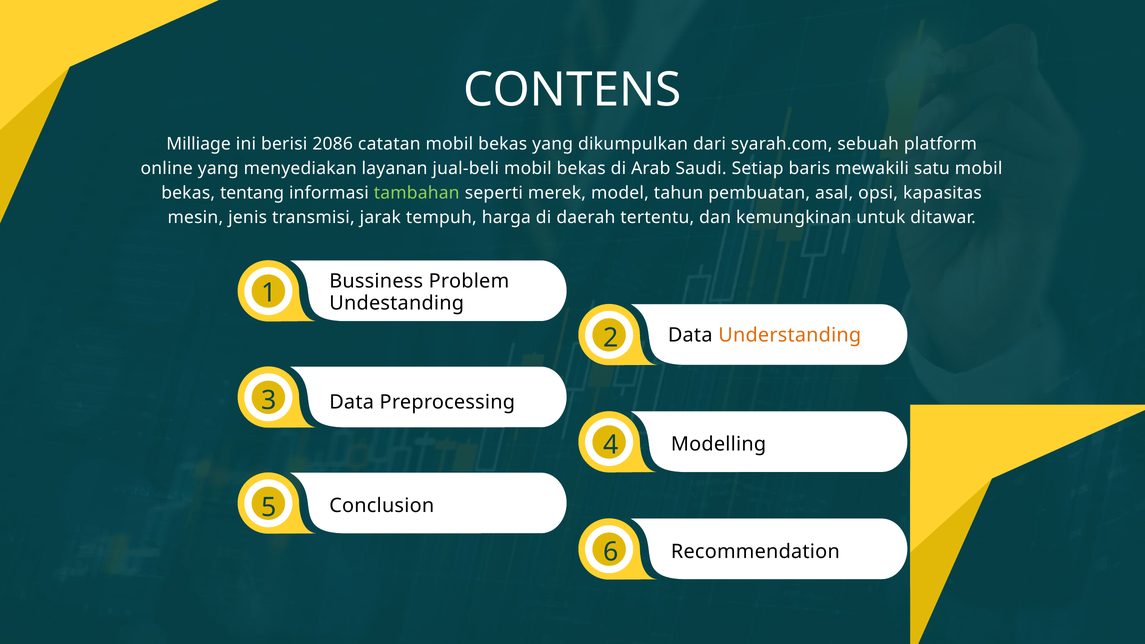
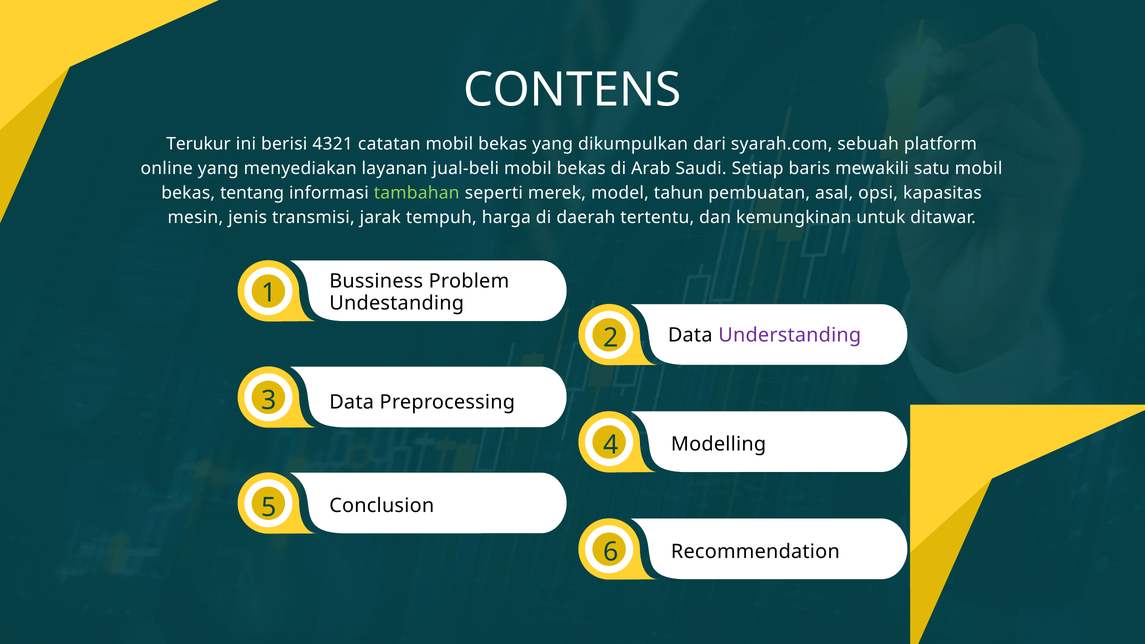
Milliage: Milliage -> Terukur
2086: 2086 -> 4321
Understanding colour: orange -> purple
